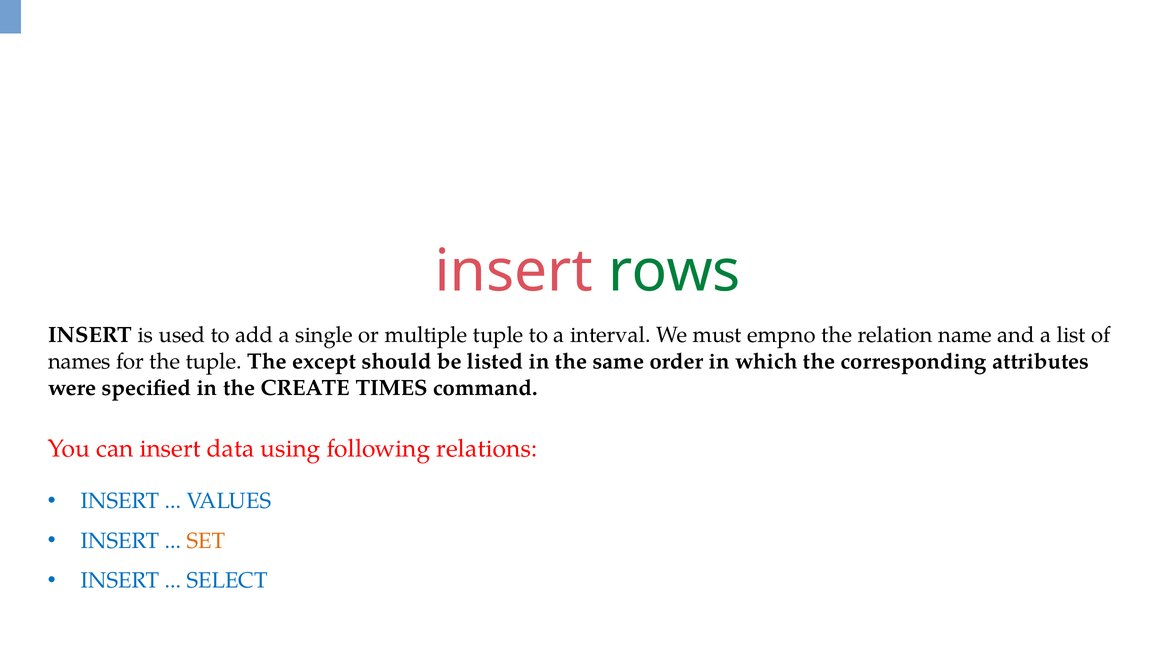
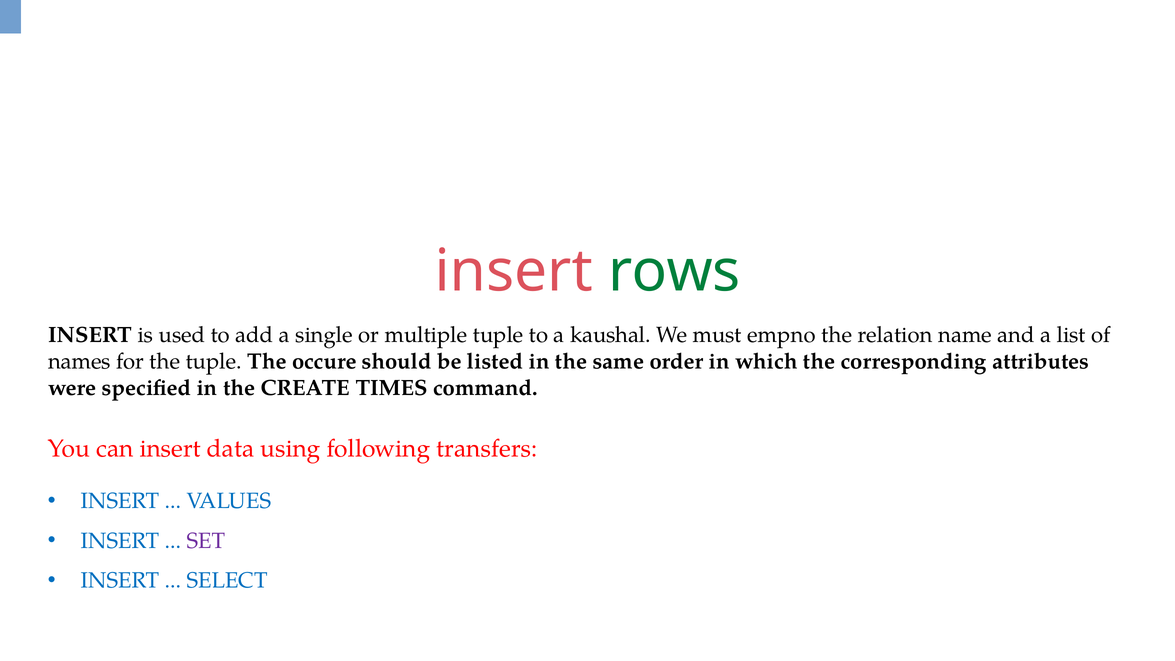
interval: interval -> kaushal
except: except -> occure
relations: relations -> transfers
SET colour: orange -> purple
